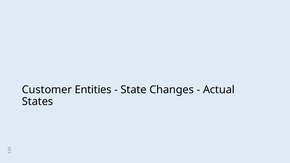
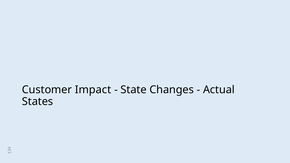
Entities: Entities -> Impact
